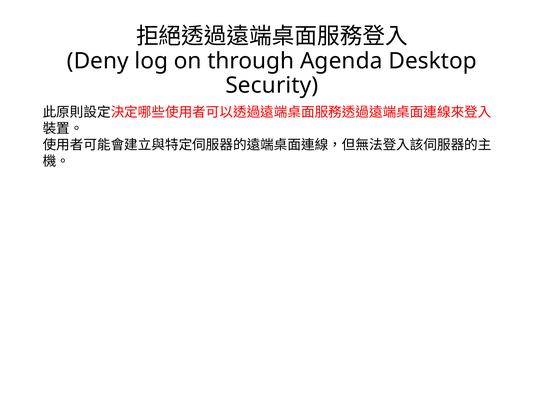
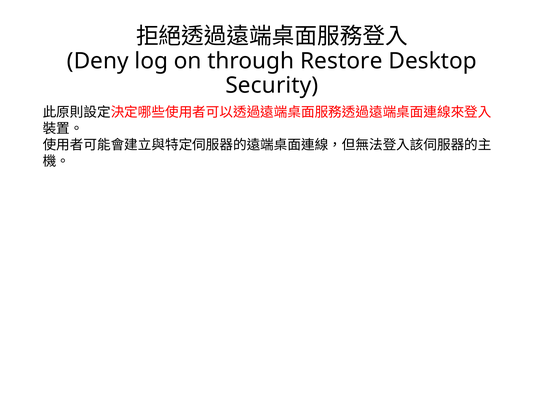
Agenda: Agenda -> Restore
